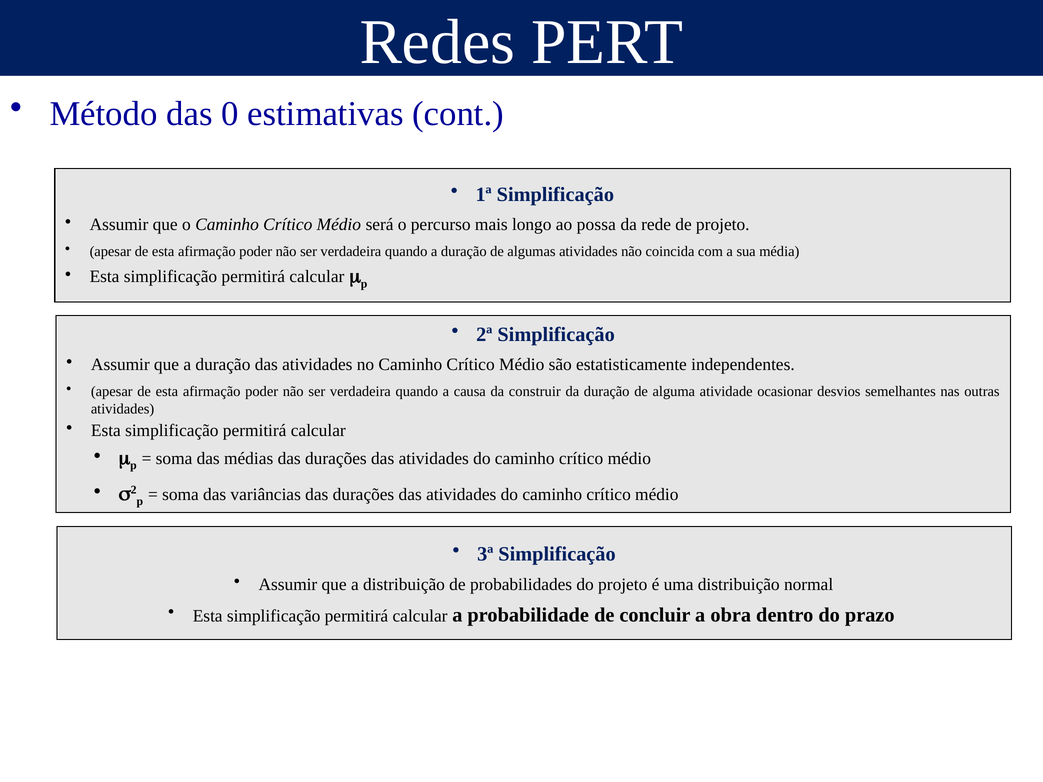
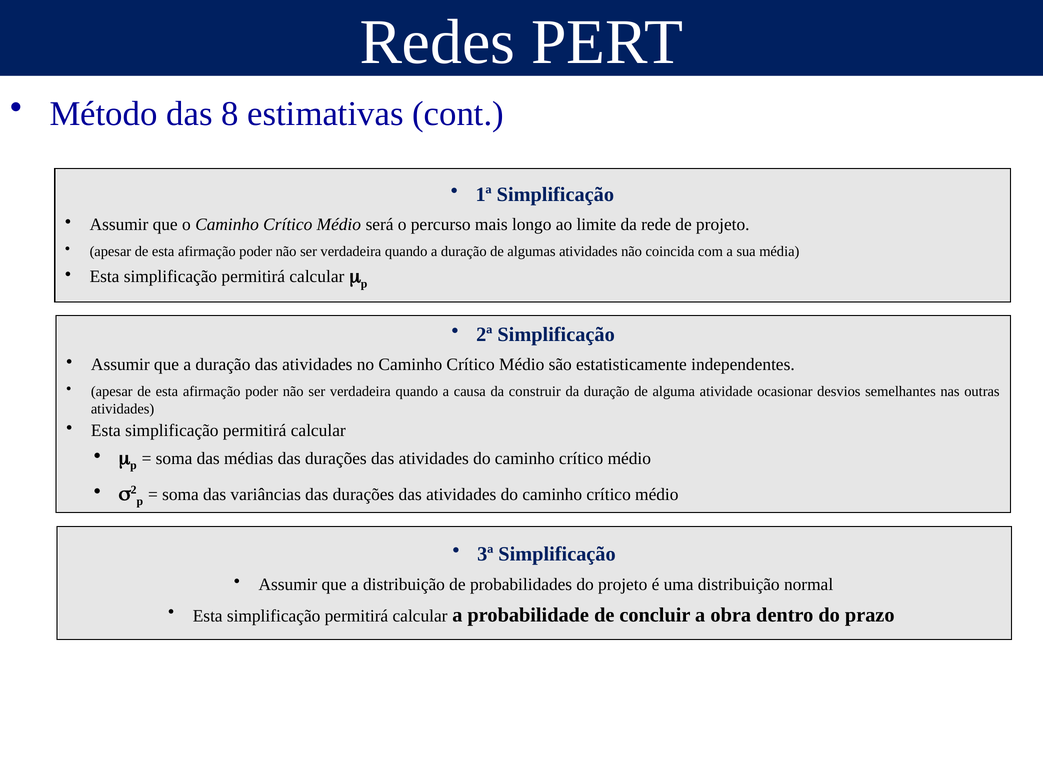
0: 0 -> 8
possa: possa -> limite
